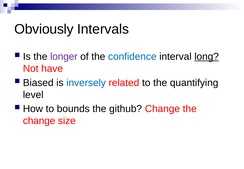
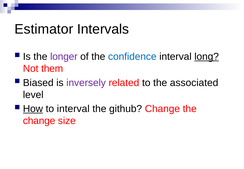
Obviously: Obviously -> Estimator
have: have -> them
inversely colour: blue -> purple
quantifying: quantifying -> associated
How underline: none -> present
to bounds: bounds -> interval
